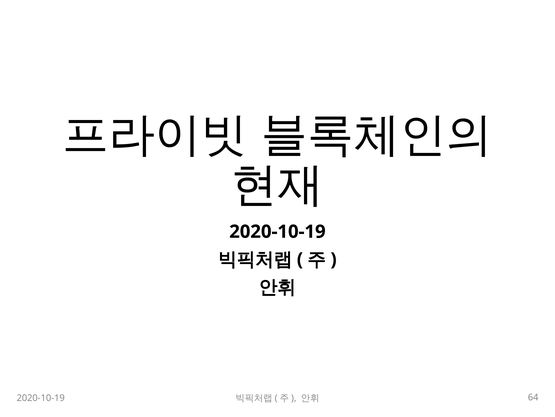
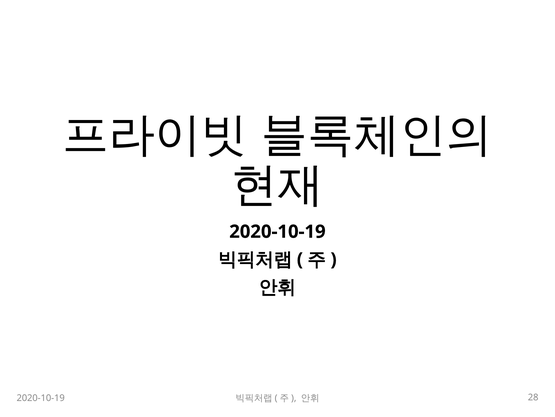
64: 64 -> 28
